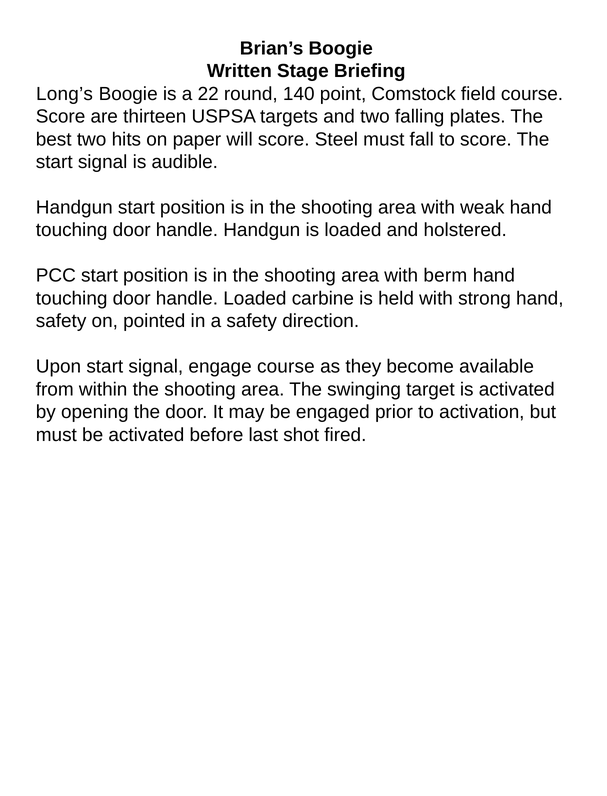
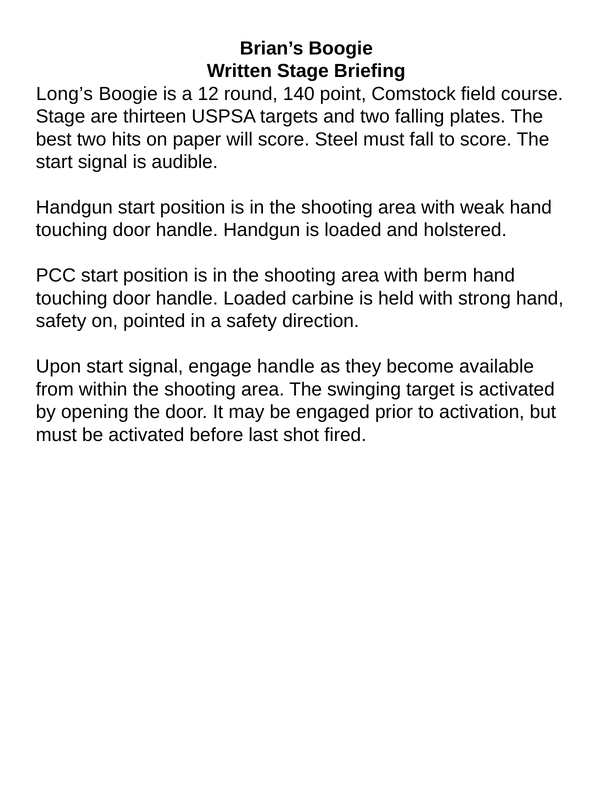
22: 22 -> 12
Score at (61, 117): Score -> Stage
engage course: course -> handle
